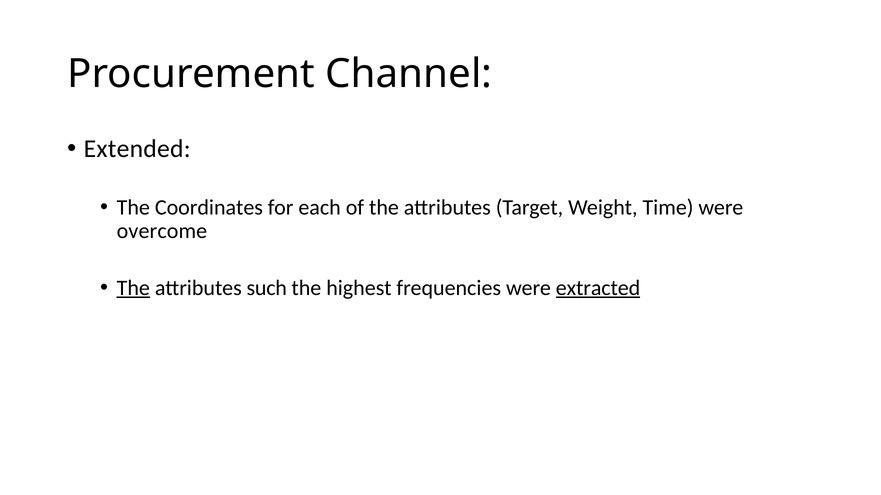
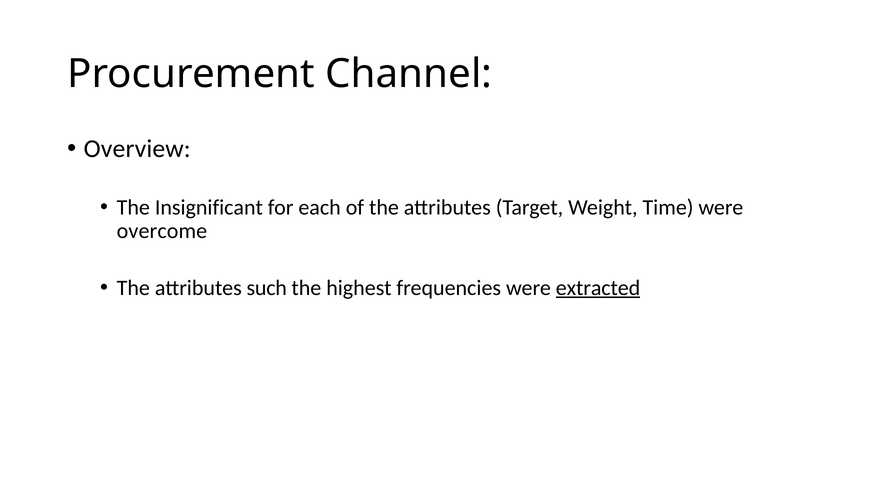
Extended: Extended -> Overview
Coordinates: Coordinates -> Insignificant
The at (133, 288) underline: present -> none
